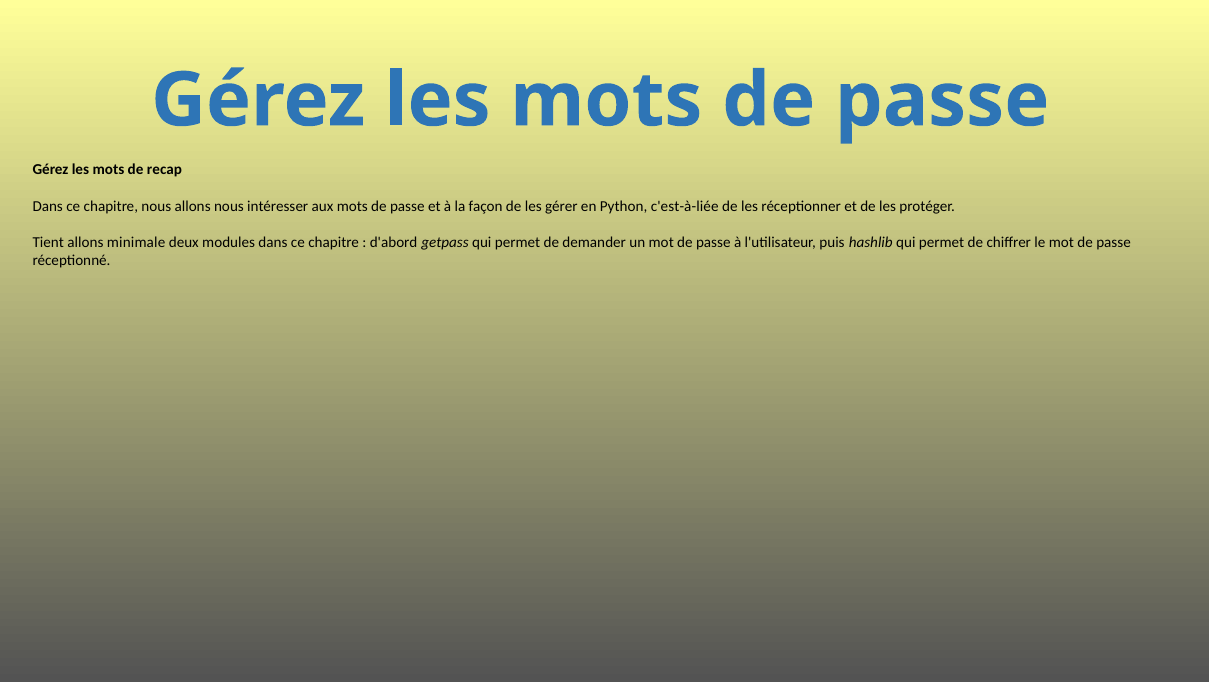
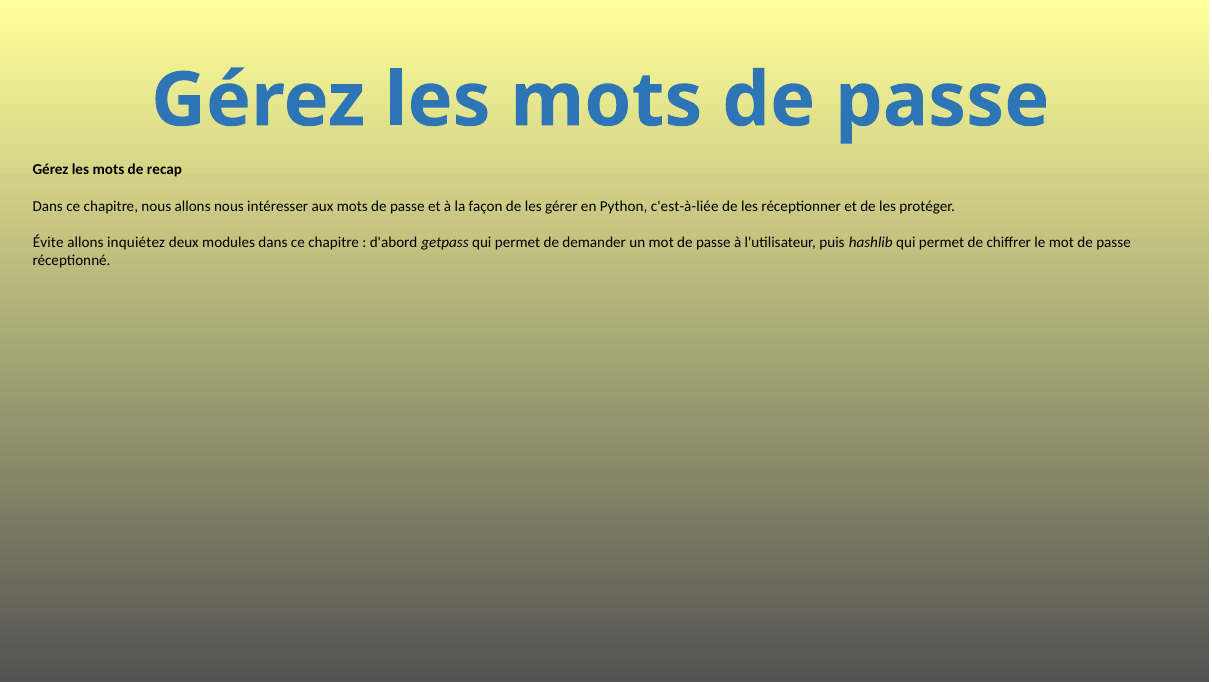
Tient: Tient -> Évite
minimale: minimale -> inquiétez
